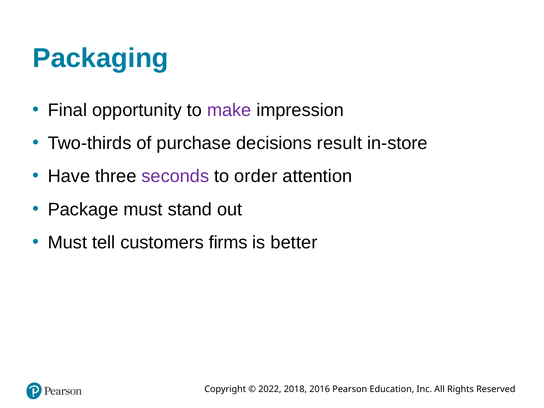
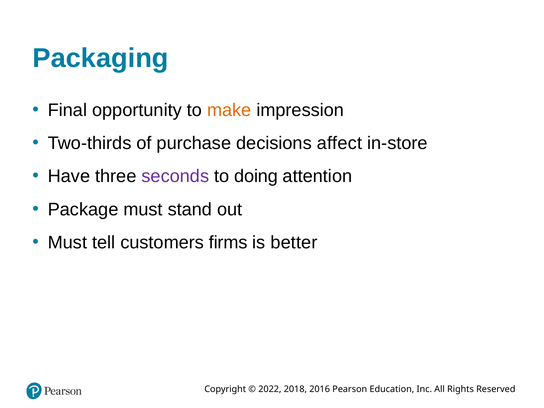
make colour: purple -> orange
result: result -> affect
order: order -> doing
